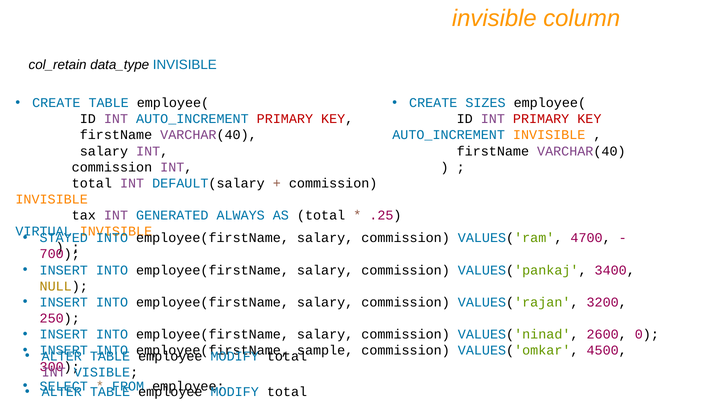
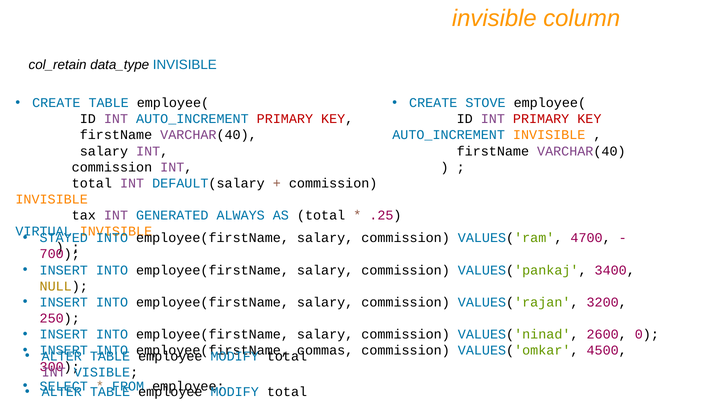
SIZES: SIZES -> STOVE
sample: sample -> commas
